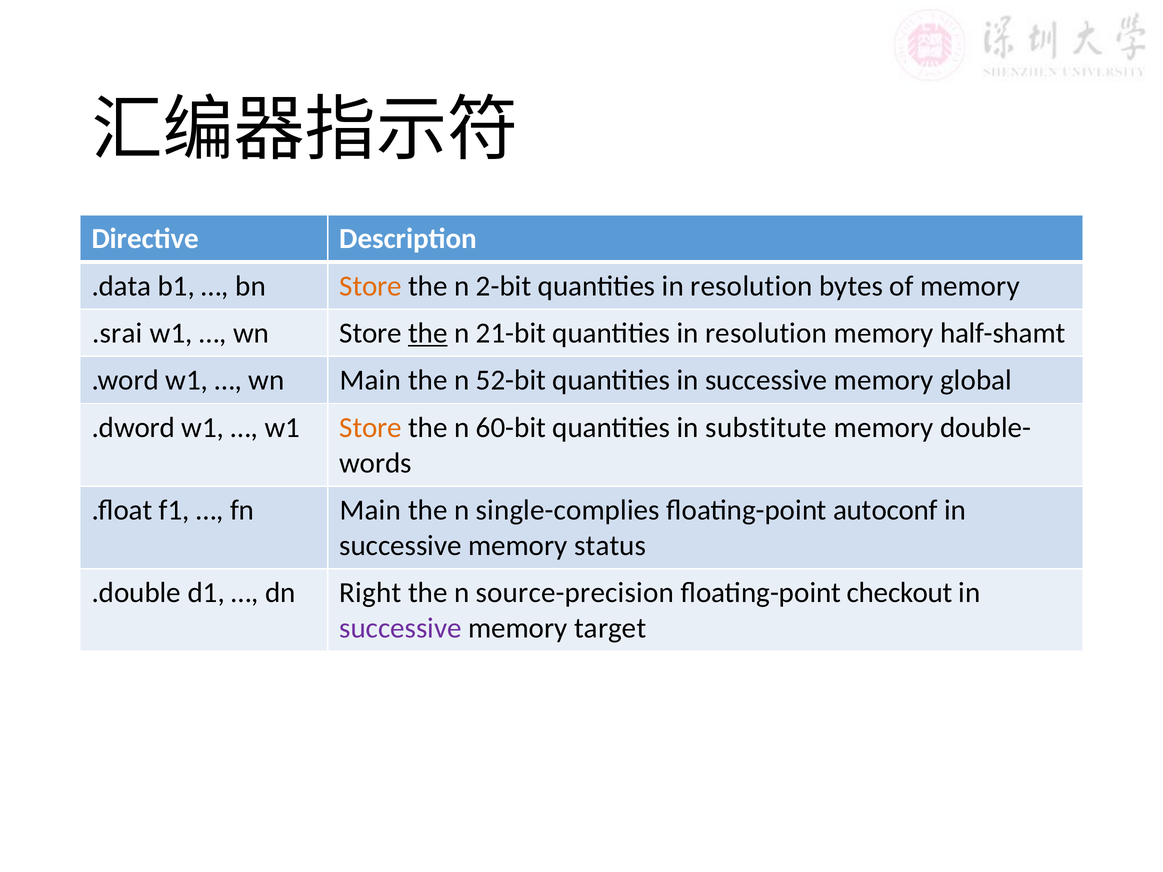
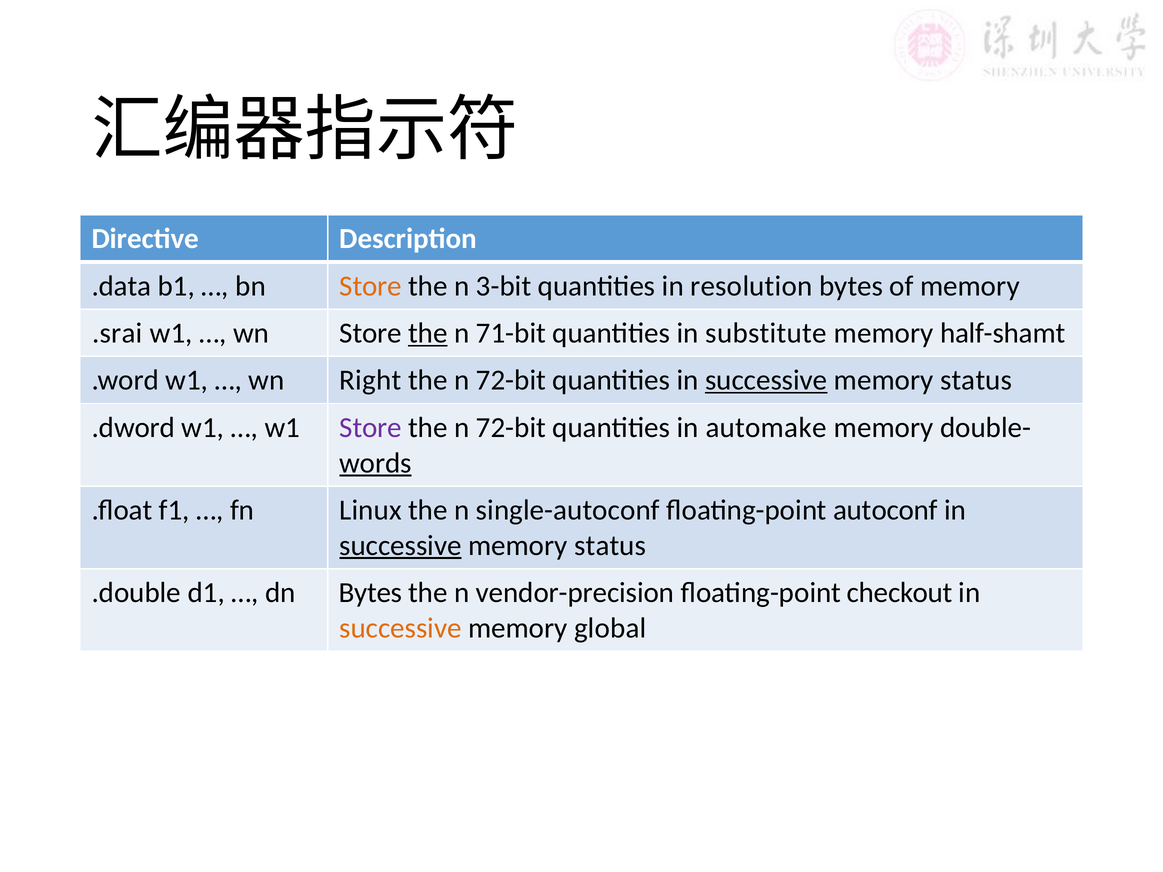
2-bit: 2-bit -> 3-bit
21-bit: 21-bit -> 71-bit
resolution at (766, 333): resolution -> substitute
wn Main: Main -> Right
52-bit at (511, 380): 52-bit -> 72-bit
successive at (766, 380) underline: none -> present
global at (976, 380): global -> status
Store at (371, 428) colour: orange -> purple
60-bit at (511, 428): 60-bit -> 72-bit
substitute: substitute -> automake
words underline: none -> present
fn Main: Main -> Linux
single-complies: single-complies -> single-autoconf
successive at (400, 546) underline: none -> present
dn Right: Right -> Bytes
source-precision: source-precision -> vendor-precision
successive at (400, 628) colour: purple -> orange
target: target -> global
